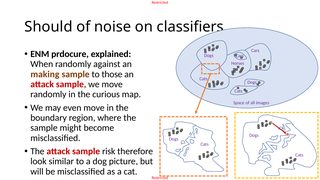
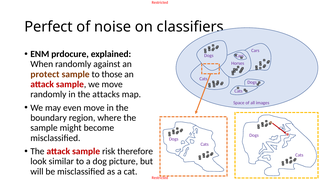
Should: Should -> Perfect
making: making -> protect
curious: curious -> attacks
